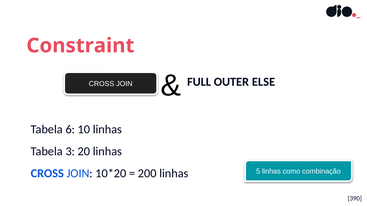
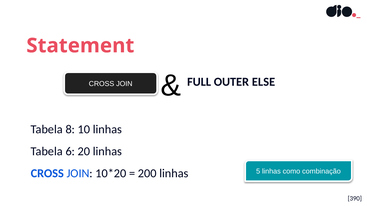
Constraint: Constraint -> Statement
6: 6 -> 8
3: 3 -> 6
